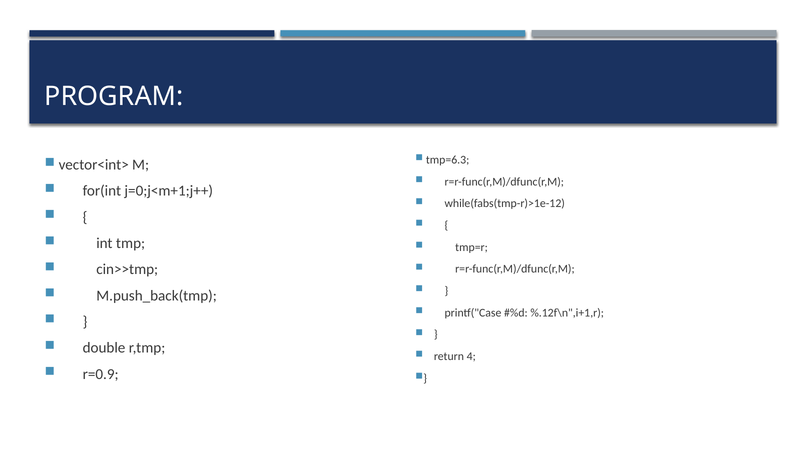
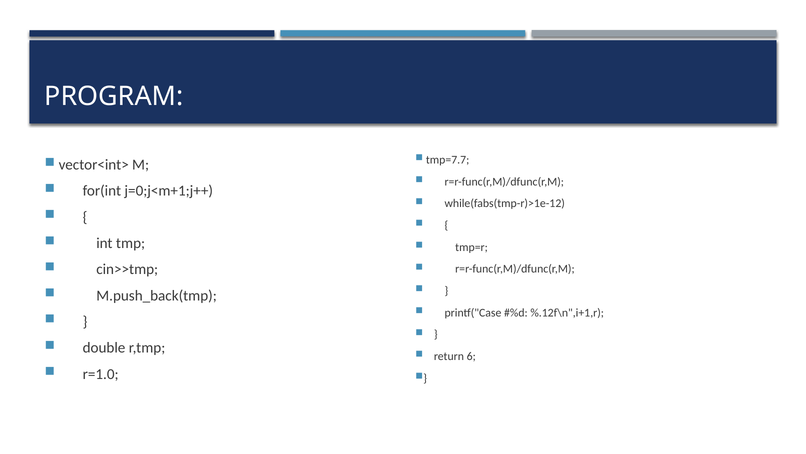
tmp=6.3: tmp=6.3 -> tmp=7.7
4: 4 -> 6
r=0.9: r=0.9 -> r=1.0
